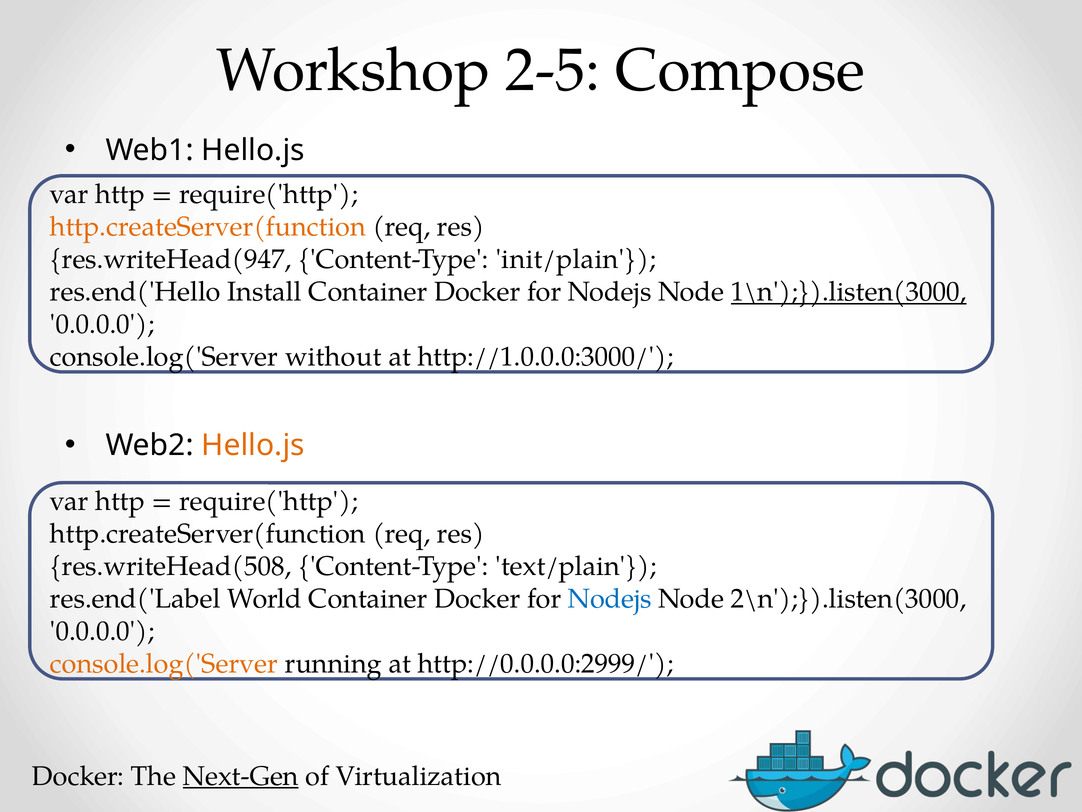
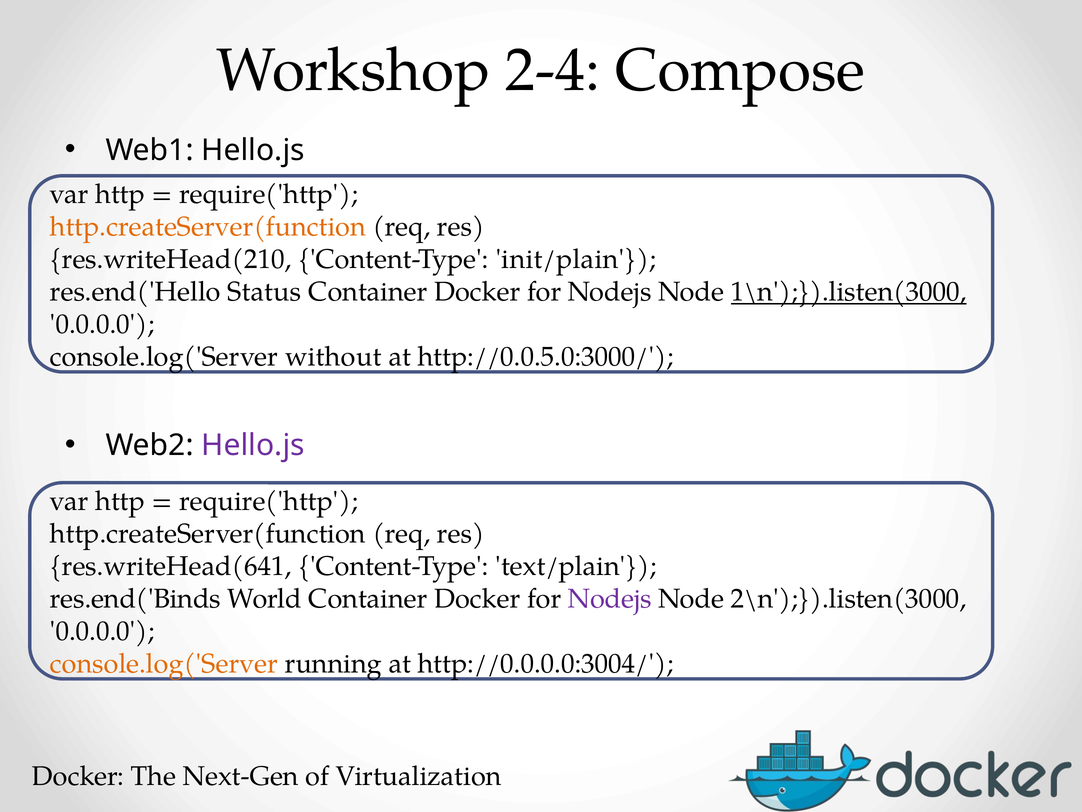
2-5: 2-5 -> 2-4
res.writeHead(947: res.writeHead(947 -> res.writeHead(210
Install: Install -> Status
http://1.0.0.0:3000/: http://1.0.0.0:3000/ -> http://0.0.5.0:3000/
Hello.js at (253, 445) colour: orange -> purple
res.writeHead(508: res.writeHead(508 -> res.writeHead(641
res.end('Label: res.end('Label -> res.end('Binds
Nodejs at (610, 599) colour: blue -> purple
http://0.0.0.0:2999/: http://0.0.0.0:2999/ -> http://0.0.0.0:3004/
Next-Gen underline: present -> none
